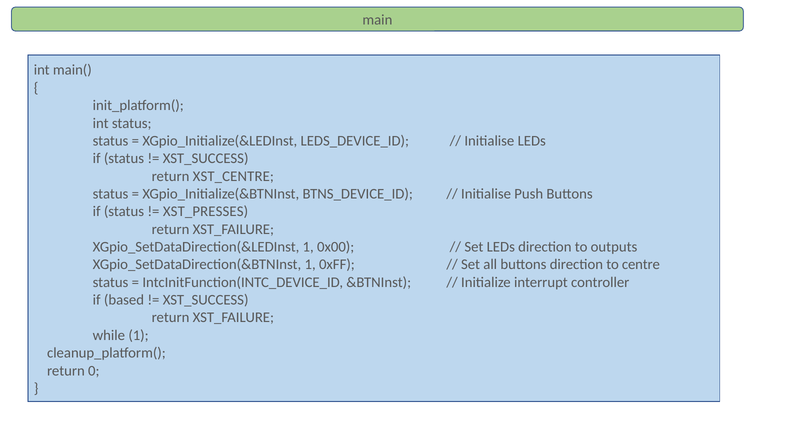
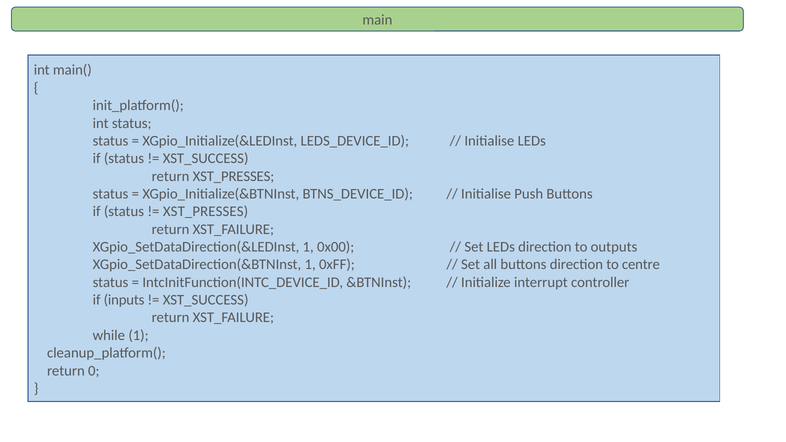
return XST_CENTRE: XST_CENTRE -> XST_PRESSES
based: based -> inputs
